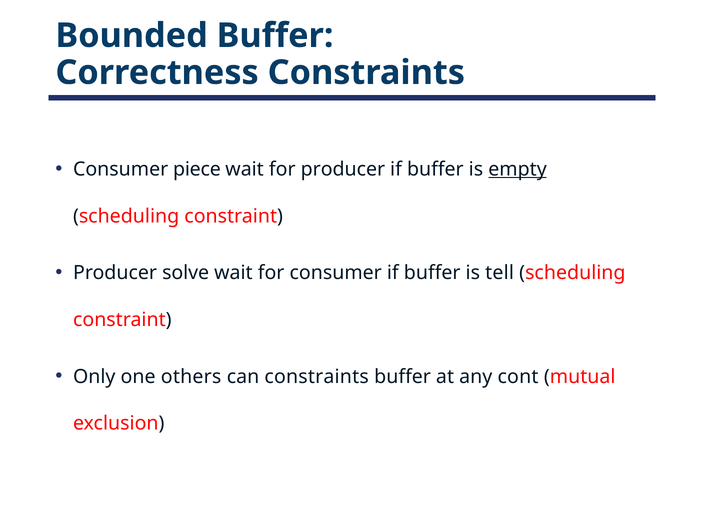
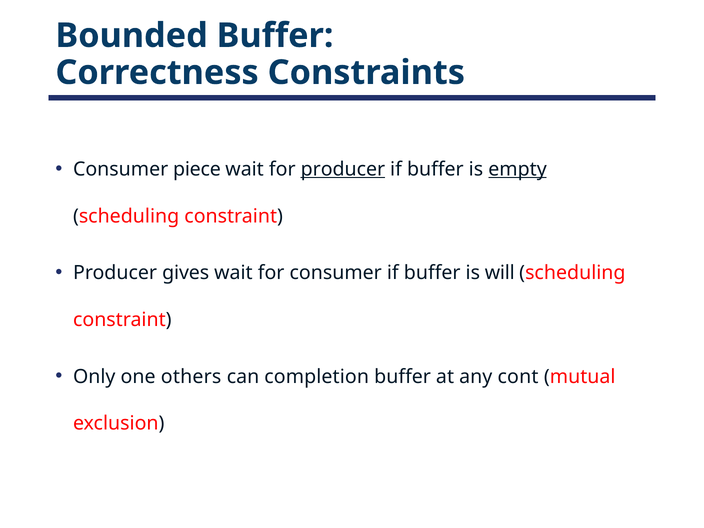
producer at (343, 169) underline: none -> present
solve: solve -> gives
tell: tell -> will
can constraints: constraints -> completion
